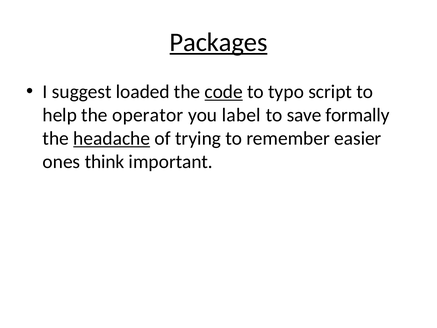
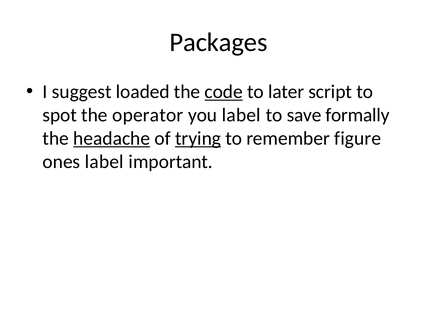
Packages underline: present -> none
typo: typo -> later
help: help -> spot
trying underline: none -> present
easier: easier -> figure
ones think: think -> label
